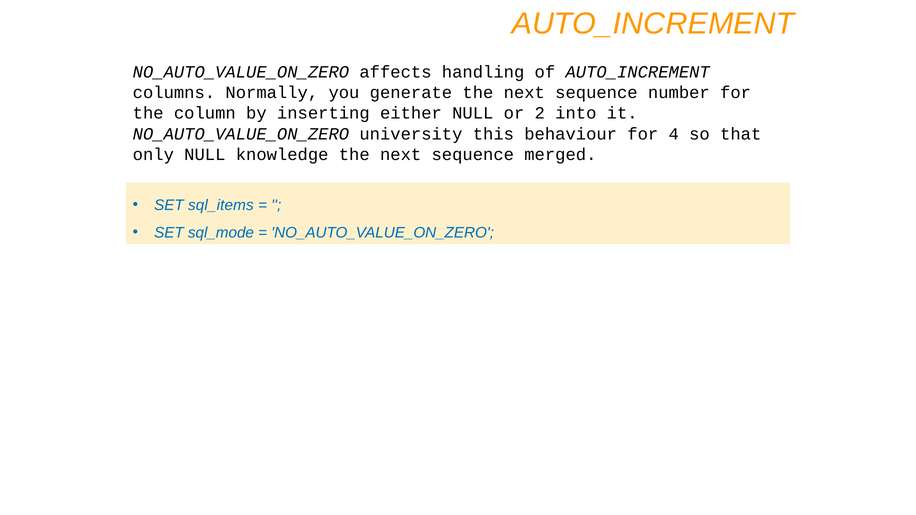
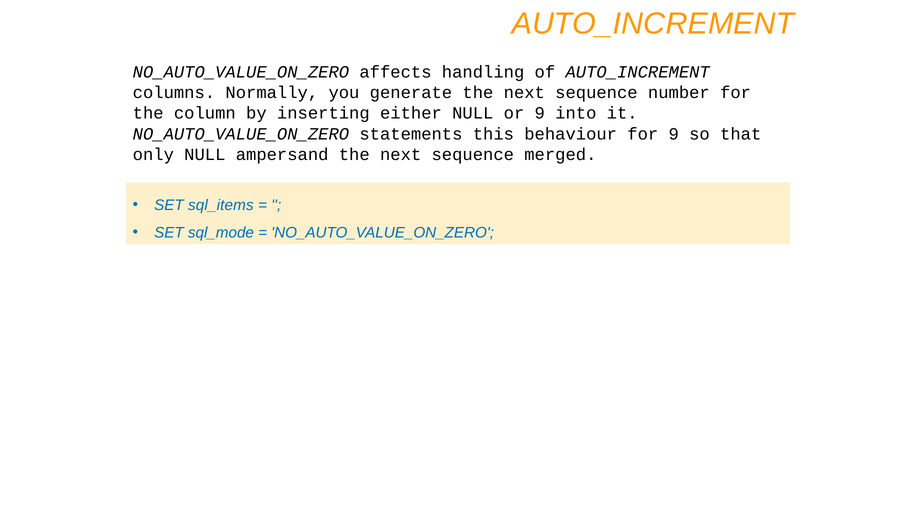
or 2: 2 -> 9
university: university -> statements
for 4: 4 -> 9
knowledge: knowledge -> ampersand
